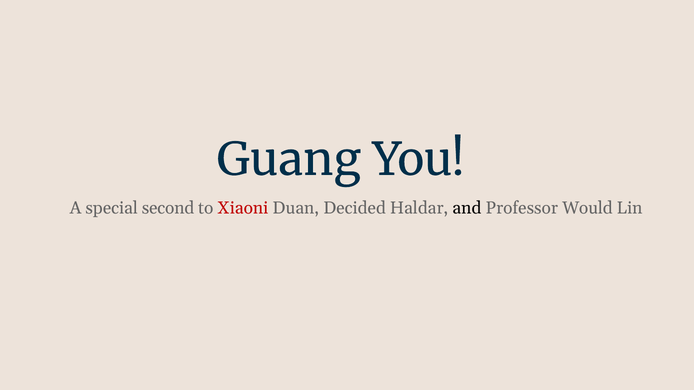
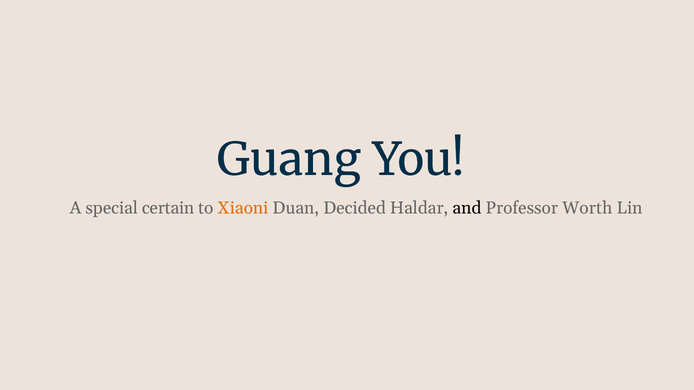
second: second -> certain
Xiaoni colour: red -> orange
Would: Would -> Worth
